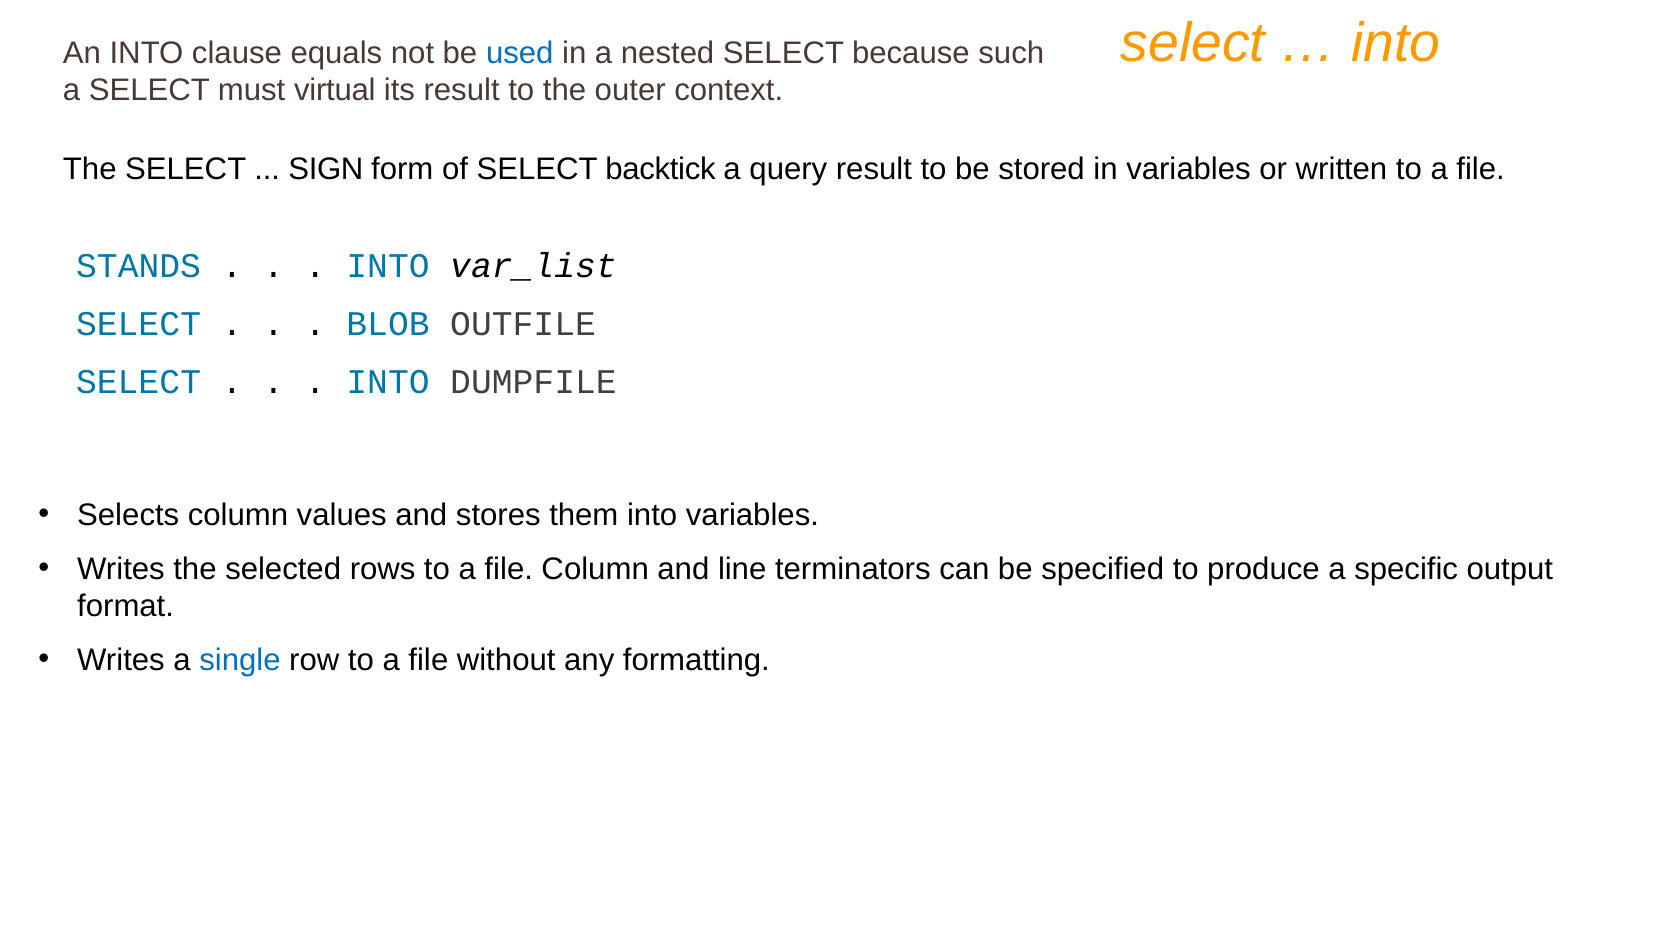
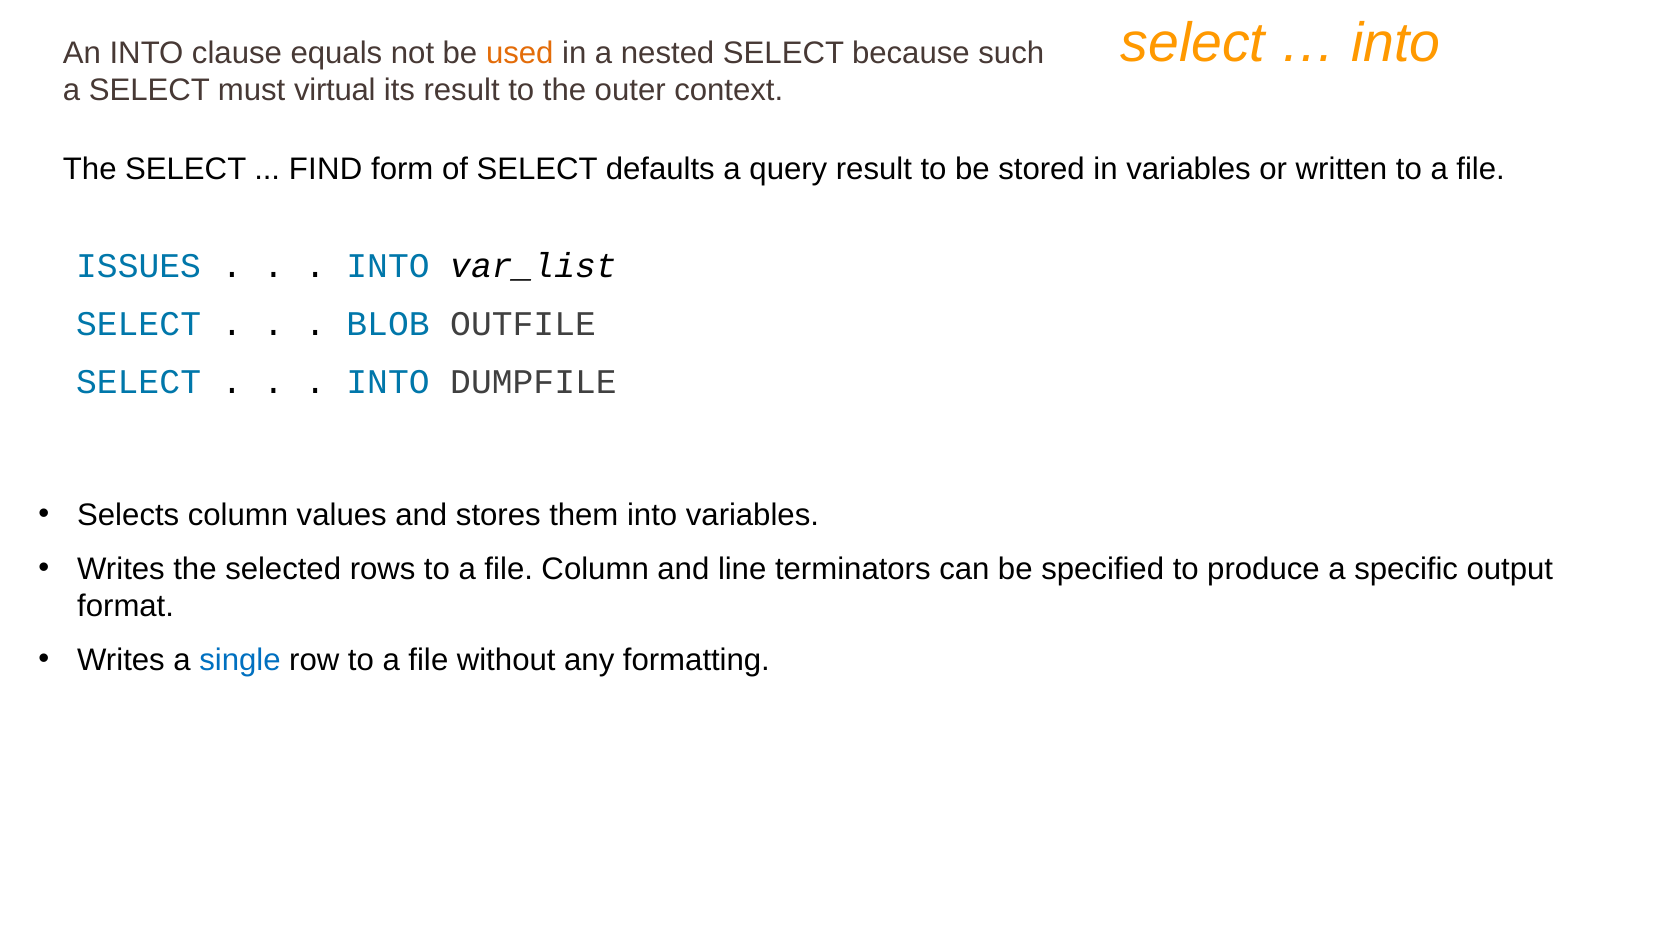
used colour: blue -> orange
SIGN: SIGN -> FIND
backtick: backtick -> defaults
STANDS: STANDS -> ISSUES
